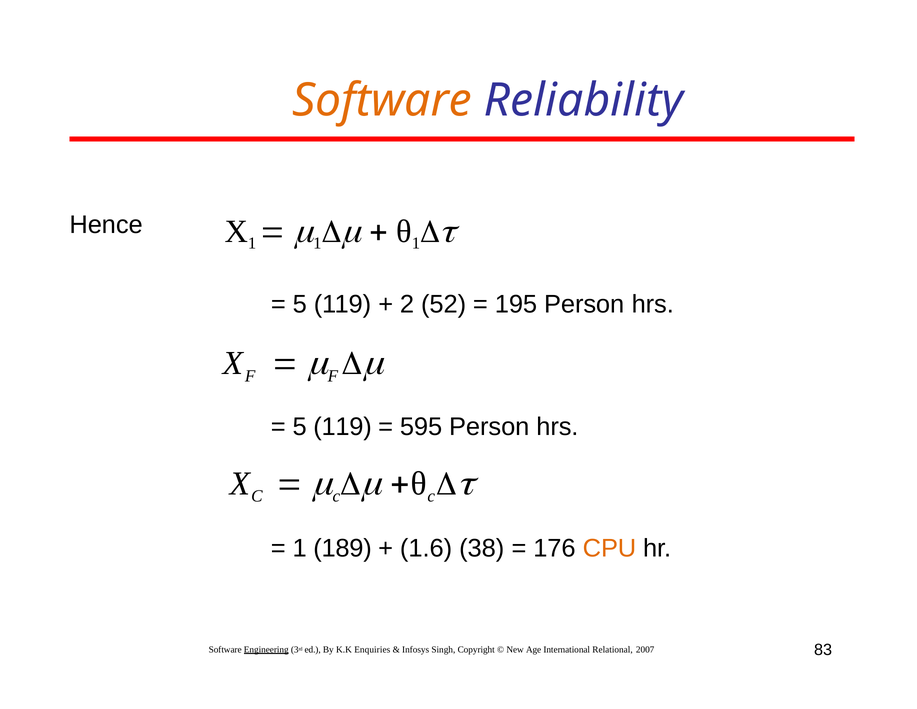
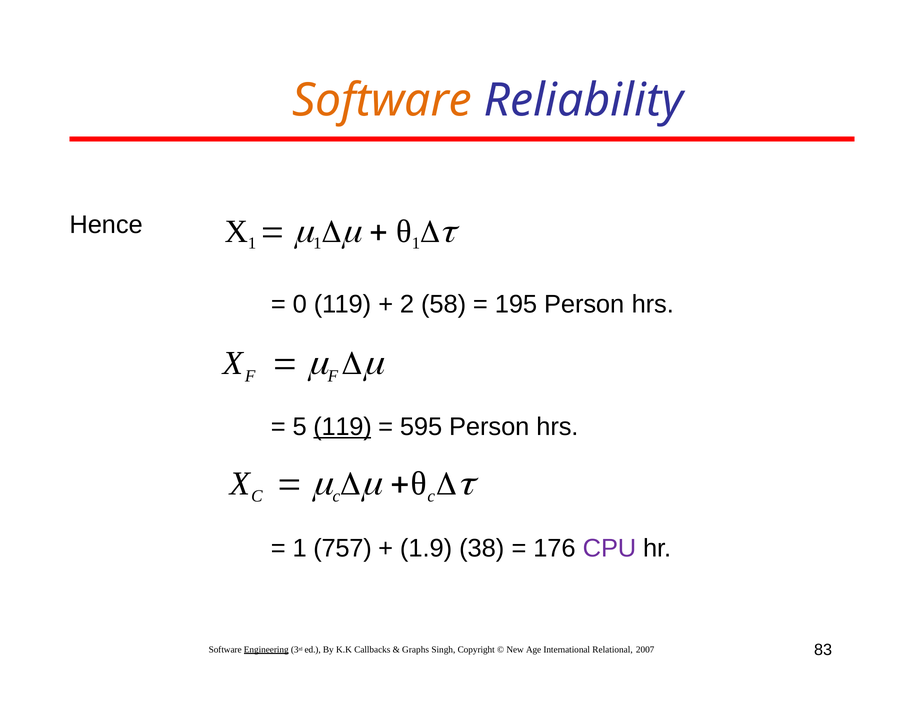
5 at (300, 304): 5 -> 0
52: 52 -> 58
119 at (343, 427) underline: none -> present
189: 189 -> 757
1.6: 1.6 -> 1.9
CPU colour: orange -> purple
Enquiries: Enquiries -> Callbacks
Infosys: Infosys -> Graphs
